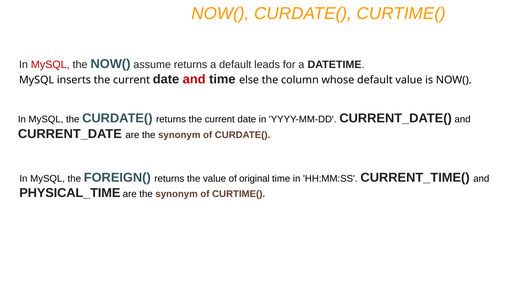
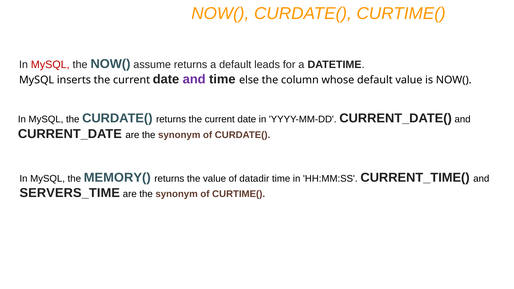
and at (194, 79) colour: red -> purple
FOREIGN(: FOREIGN( -> MEMORY(
original: original -> datadir
PHYSICAL_TIME: PHYSICAL_TIME -> SERVERS_TIME
